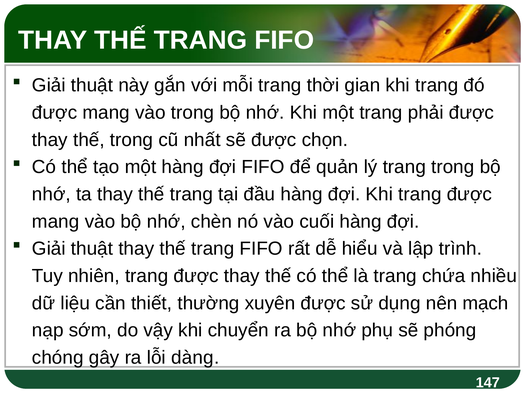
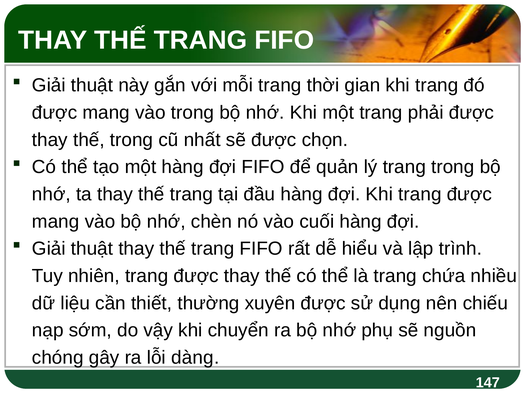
mạch: mạch -> chiếu
phóng: phóng -> nguồn
